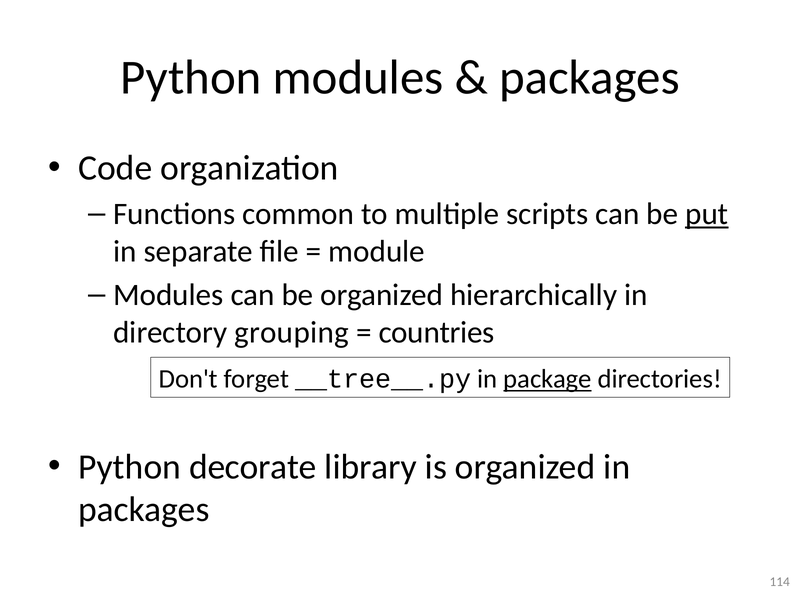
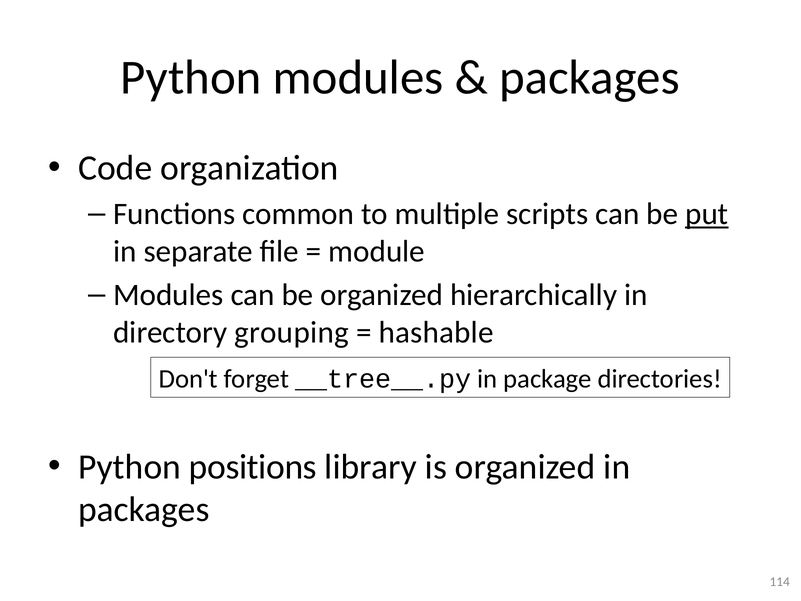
countries: countries -> hashable
package underline: present -> none
decorate: decorate -> positions
